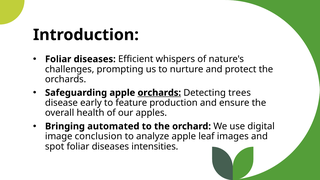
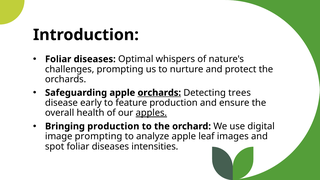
Efficient: Efficient -> Optimal
apples underline: none -> present
Bringing automated: automated -> production
image conclusion: conclusion -> prompting
